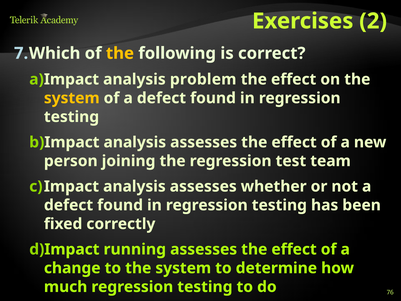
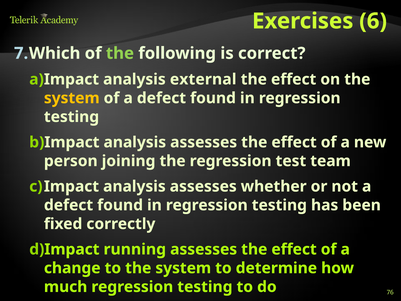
2: 2 -> 6
the at (120, 53) colour: yellow -> light green
problem: problem -> external
